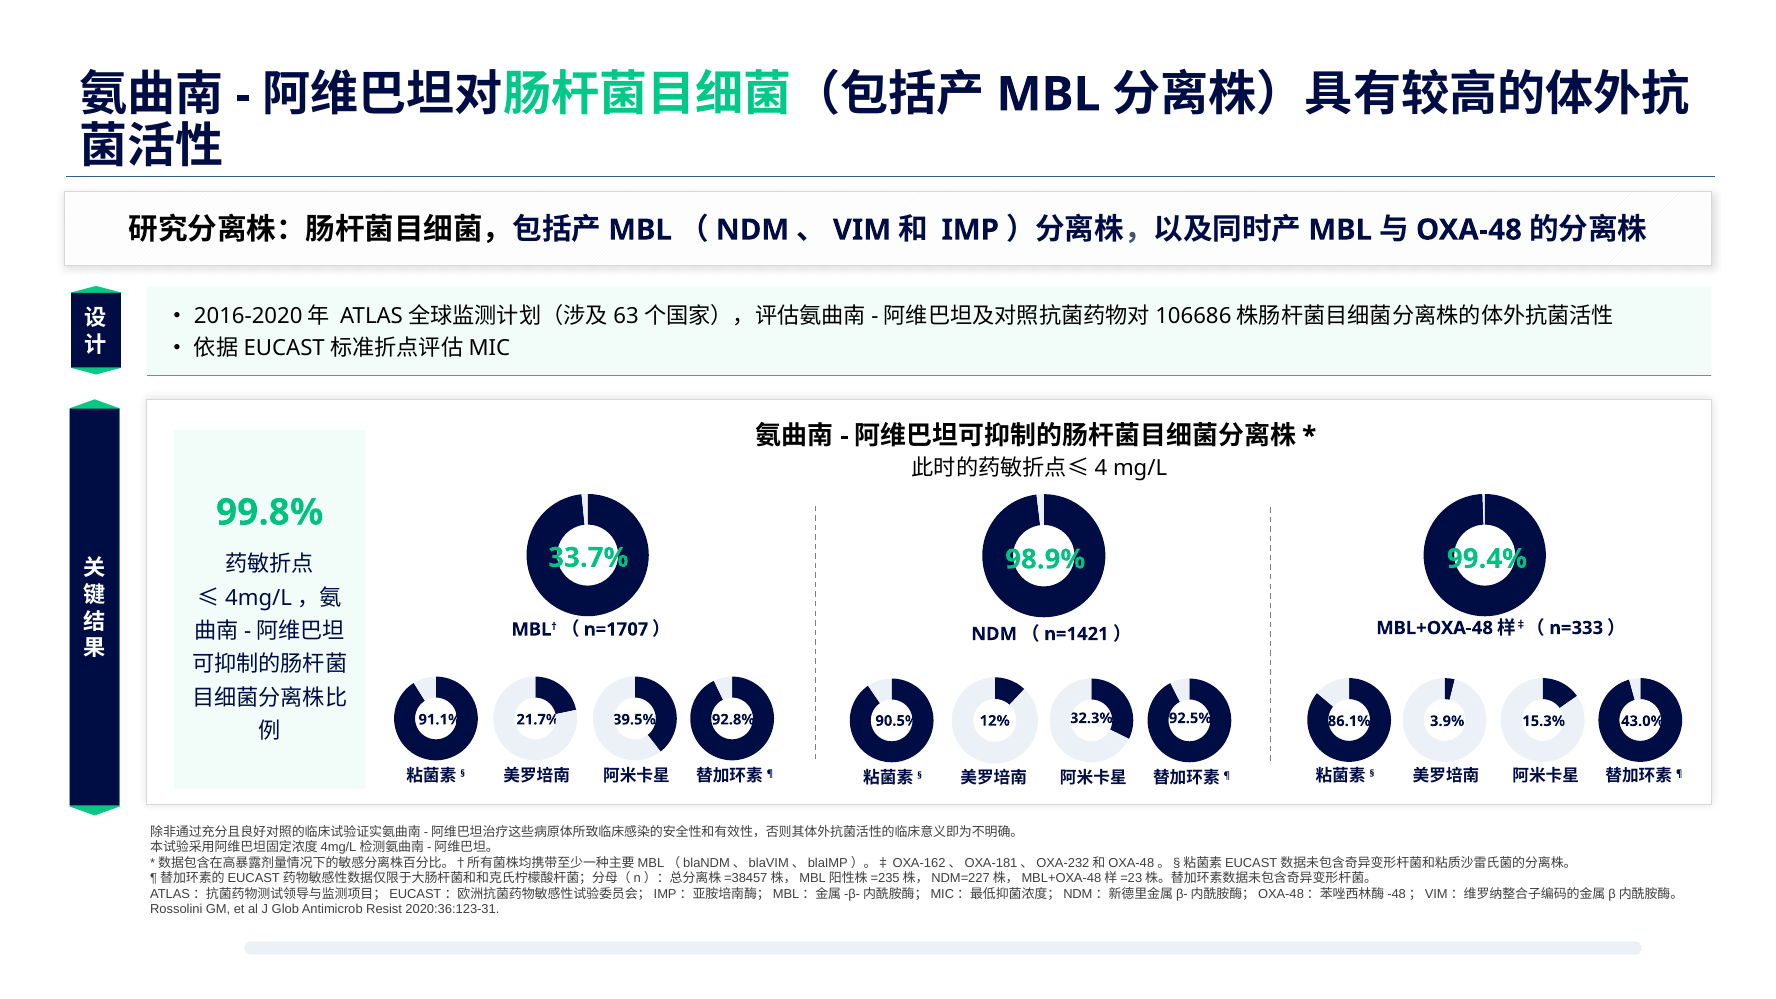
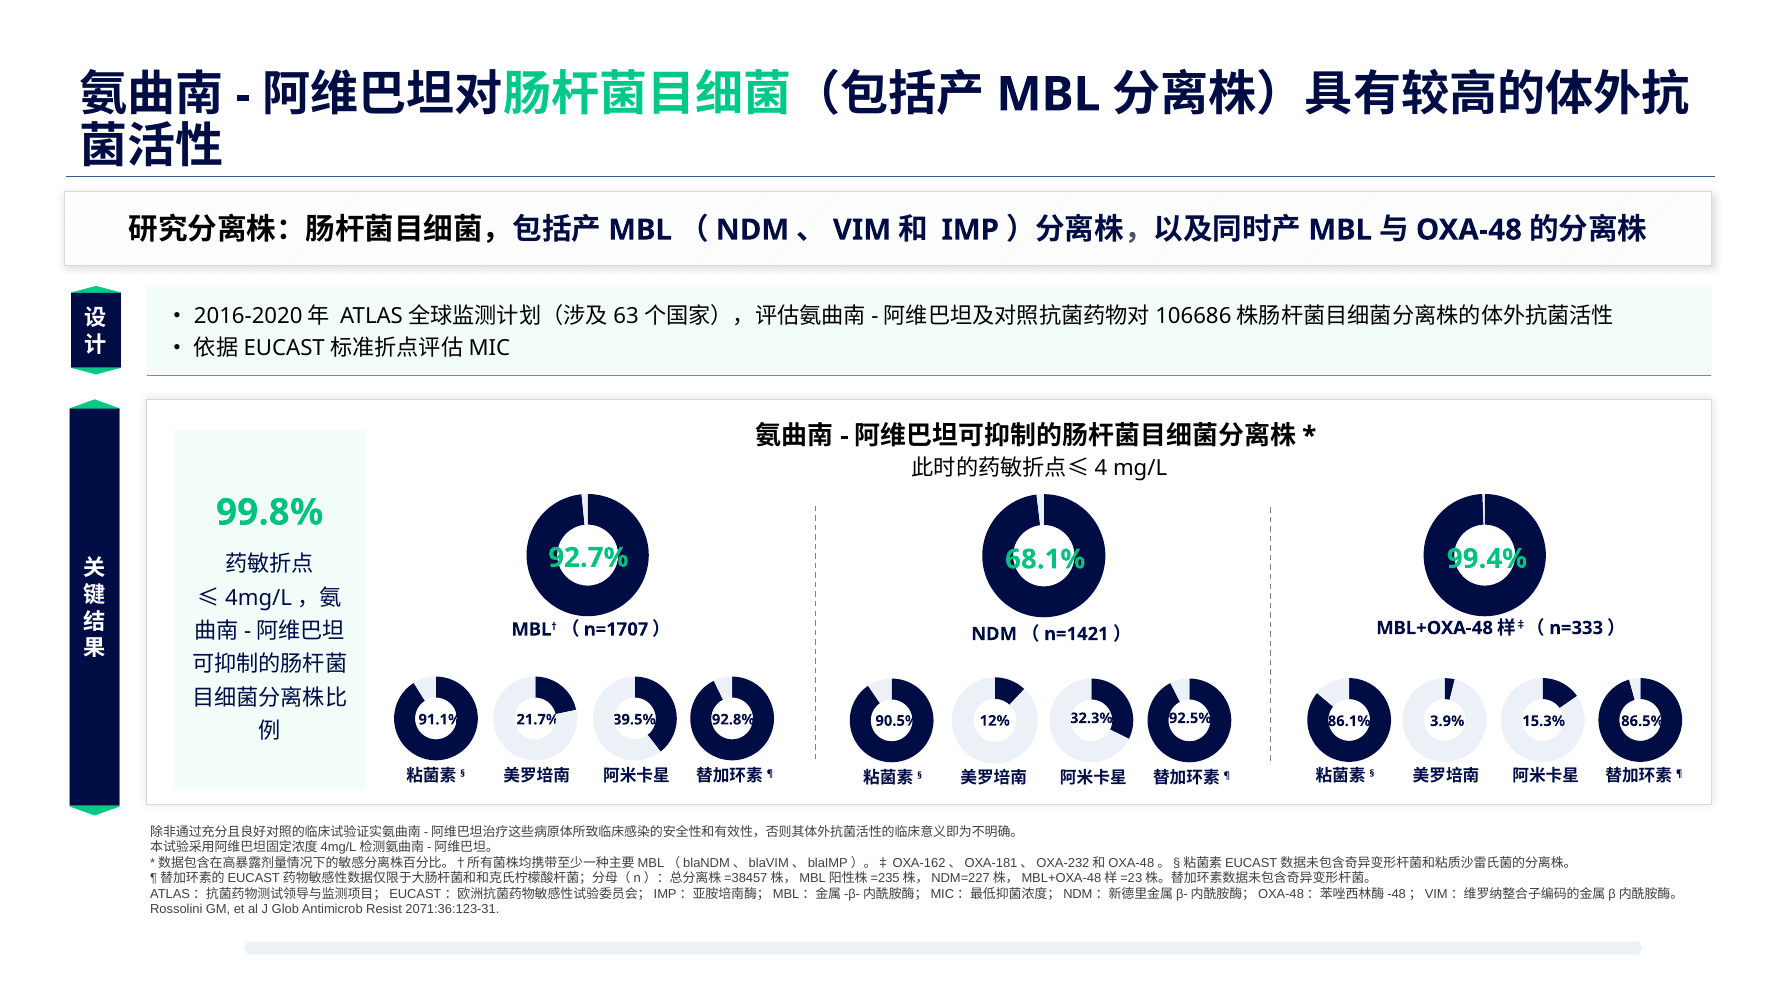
33.7%: 33.7% -> 92.7%
98.9%: 98.9% -> 68.1%
43.0%: 43.0% -> 86.5%
2020:36:123-31: 2020:36:123-31 -> 2071:36:123-31
